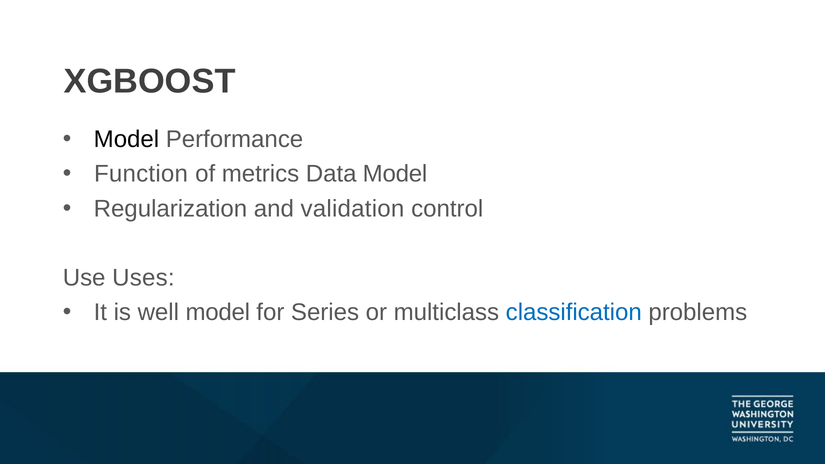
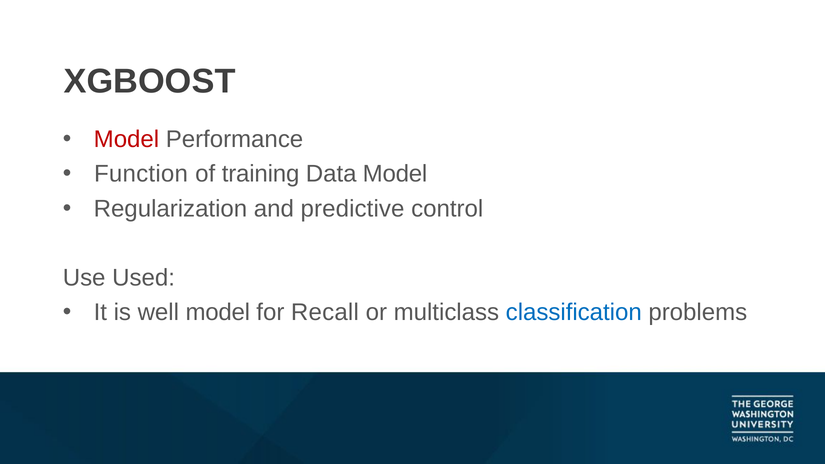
Model at (126, 139) colour: black -> red
metrics: metrics -> training
validation: validation -> predictive
Uses: Uses -> Used
Series: Series -> Recall
